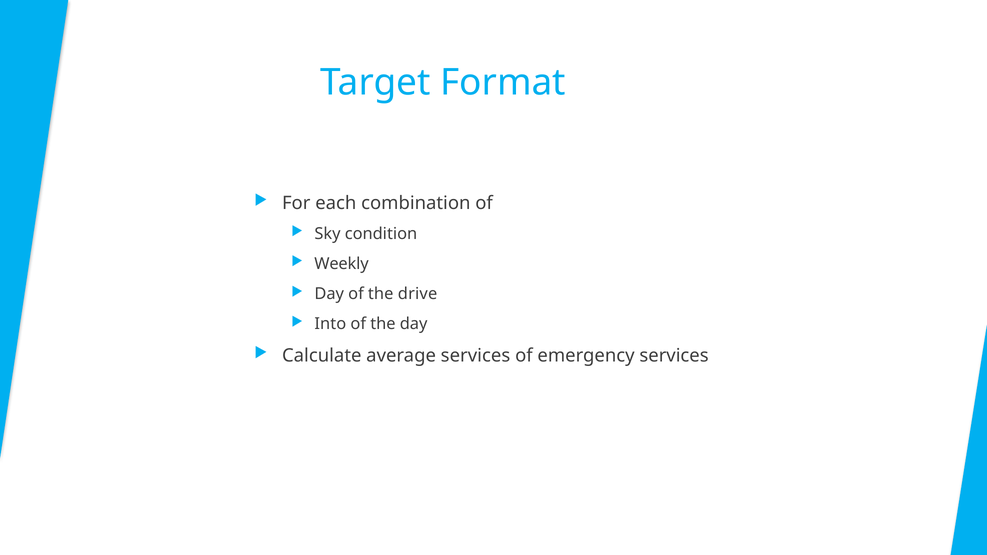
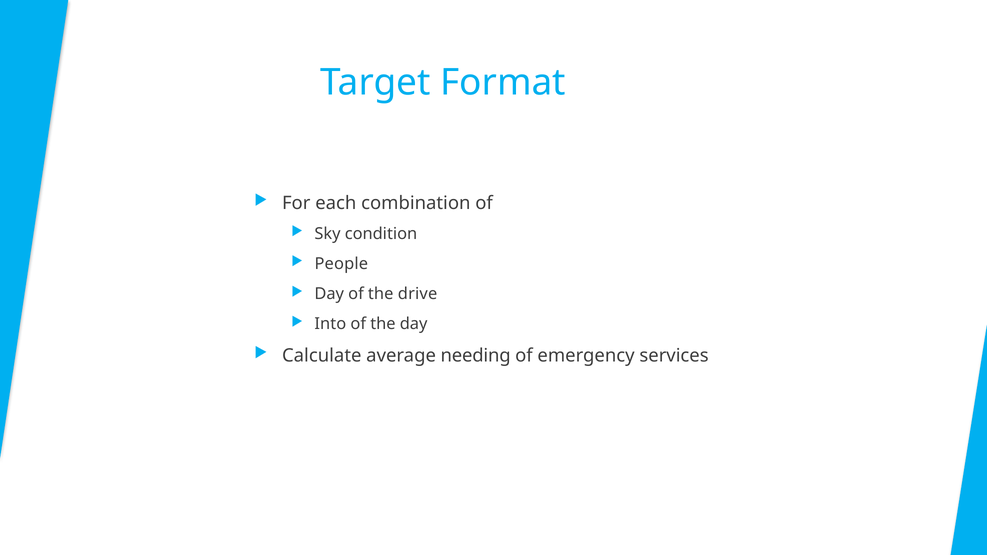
Weekly: Weekly -> People
average services: services -> needing
